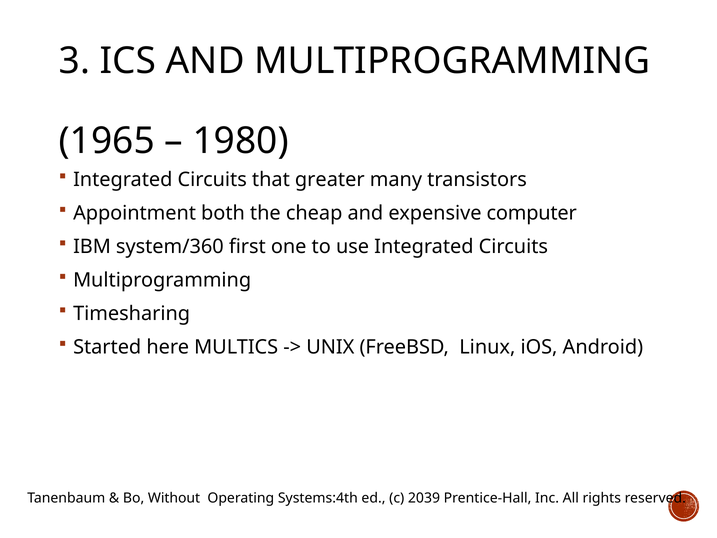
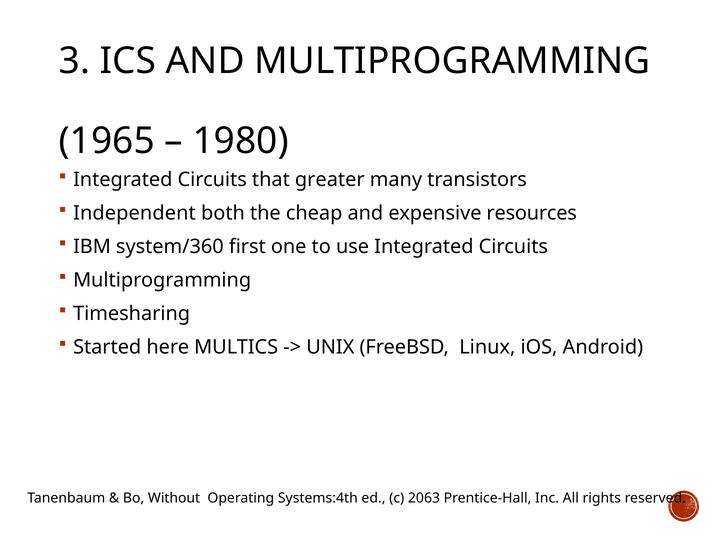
Appointment: Appointment -> Independent
computer: computer -> resources
2039: 2039 -> 2063
